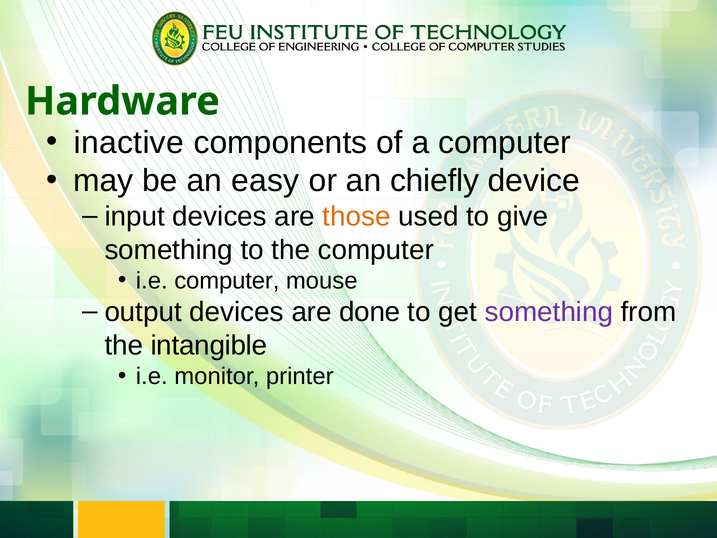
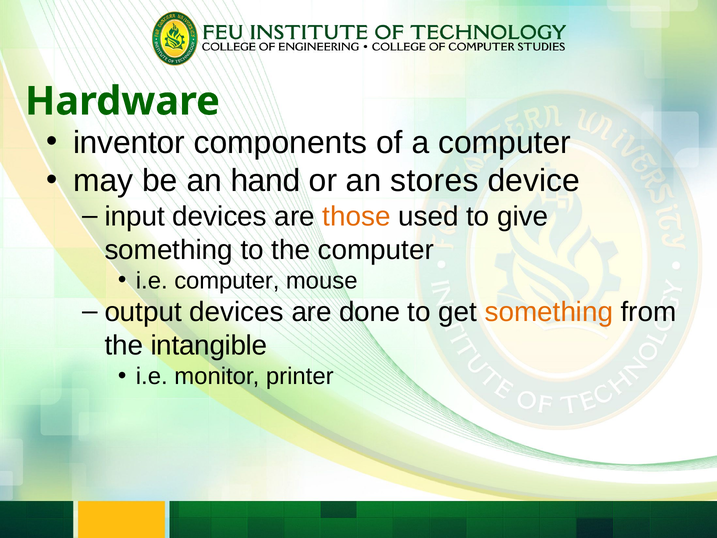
inactive: inactive -> inventor
easy: easy -> hand
chiefly: chiefly -> stores
something at (549, 312) colour: purple -> orange
